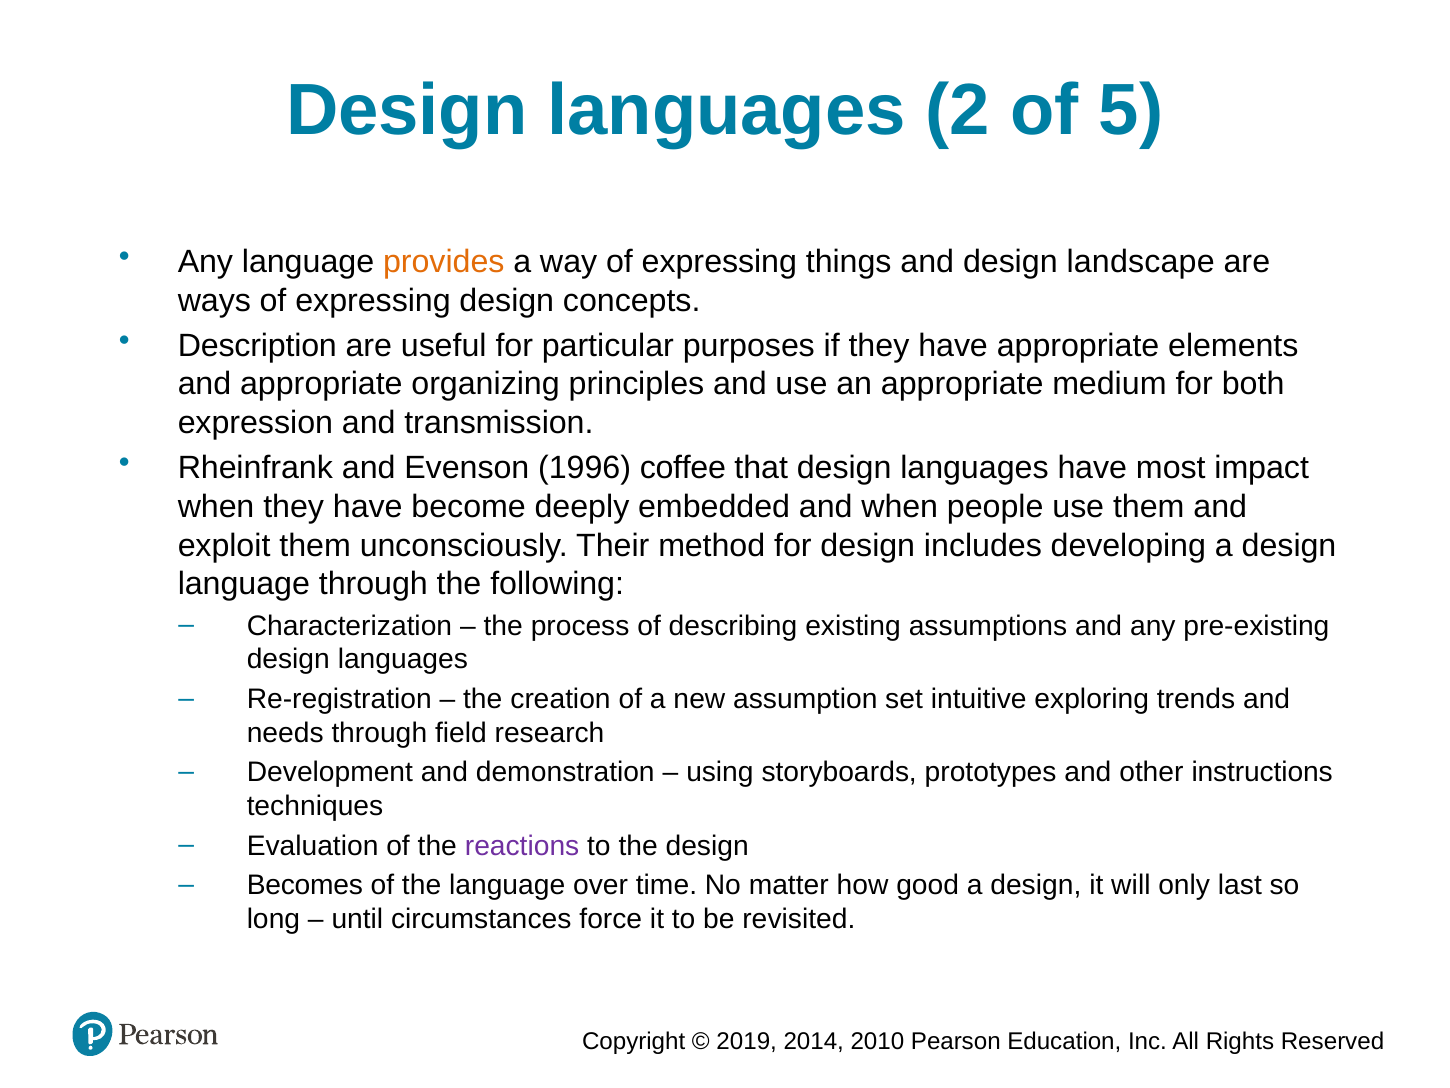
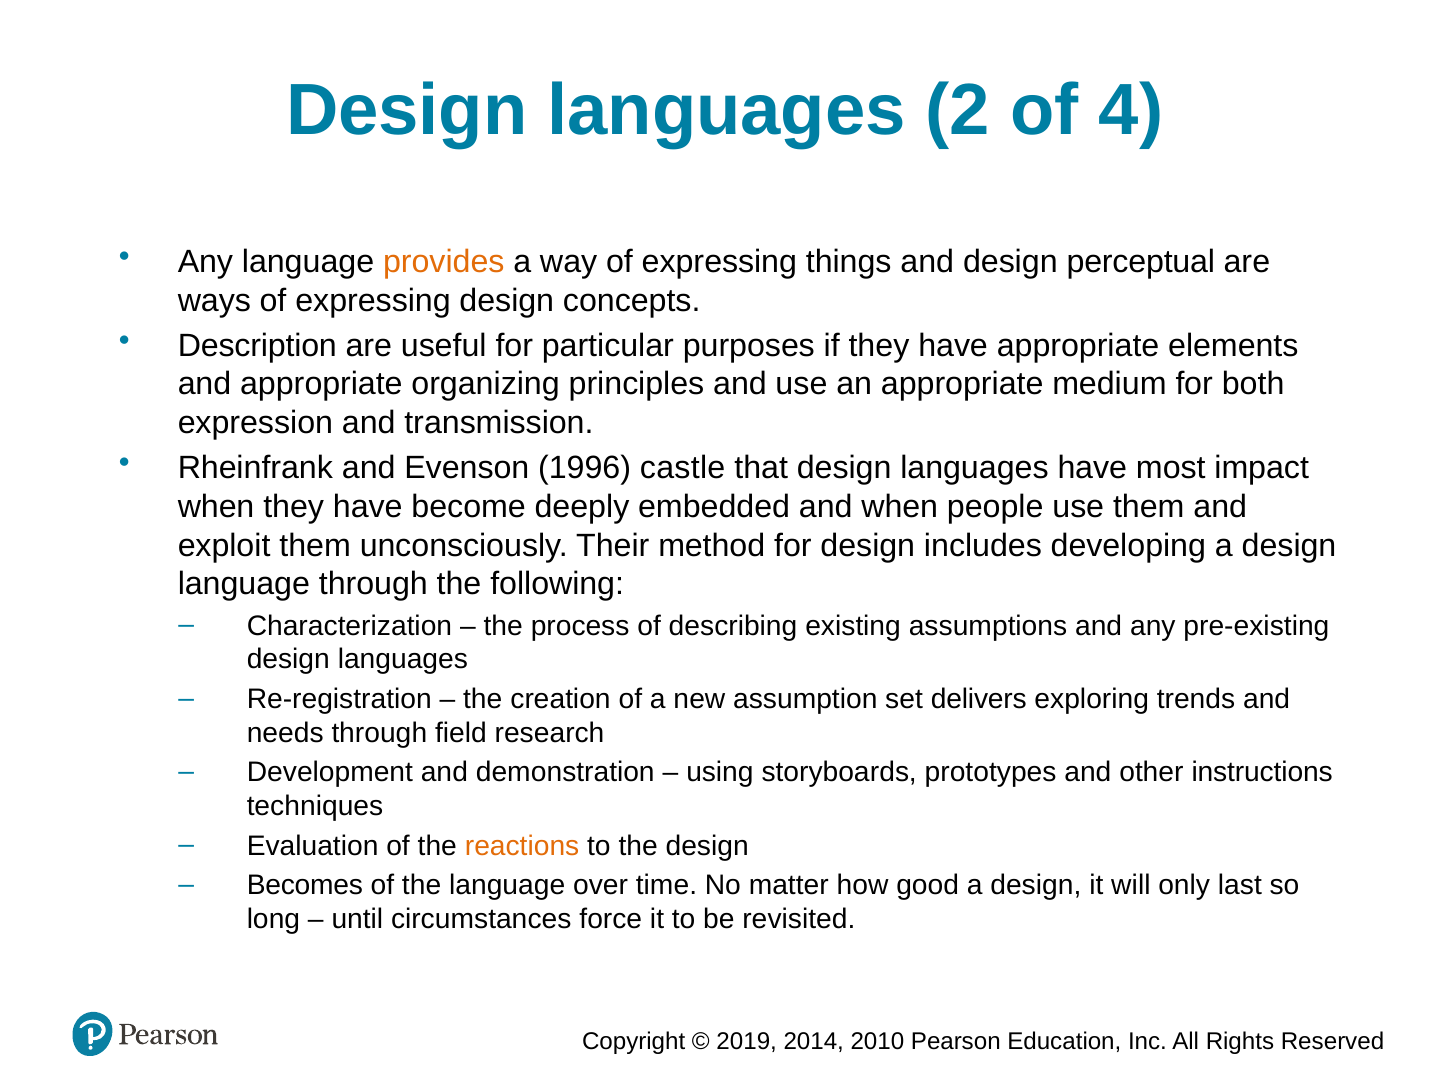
5: 5 -> 4
landscape: landscape -> perceptual
coffee: coffee -> castle
intuitive: intuitive -> delivers
reactions colour: purple -> orange
